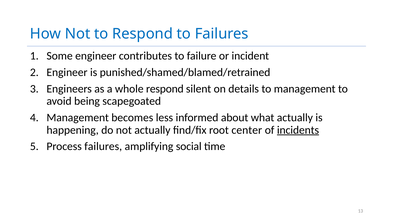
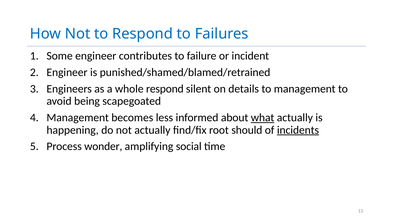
what underline: none -> present
center: center -> should
Process failures: failures -> wonder
